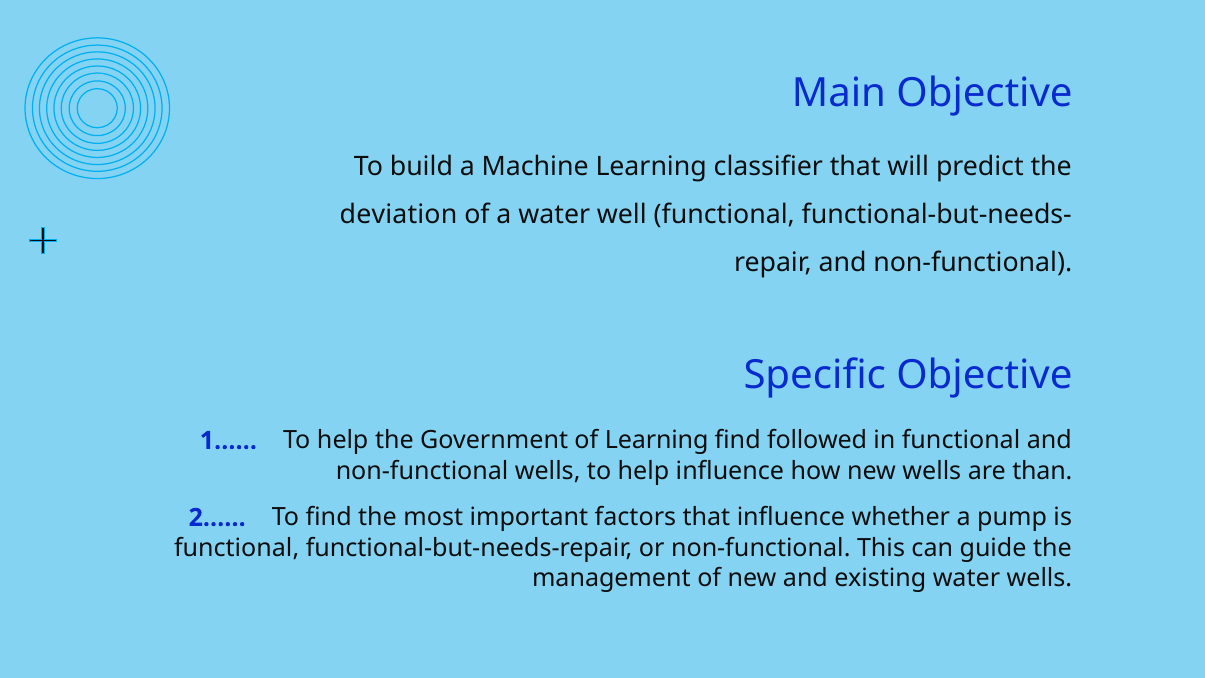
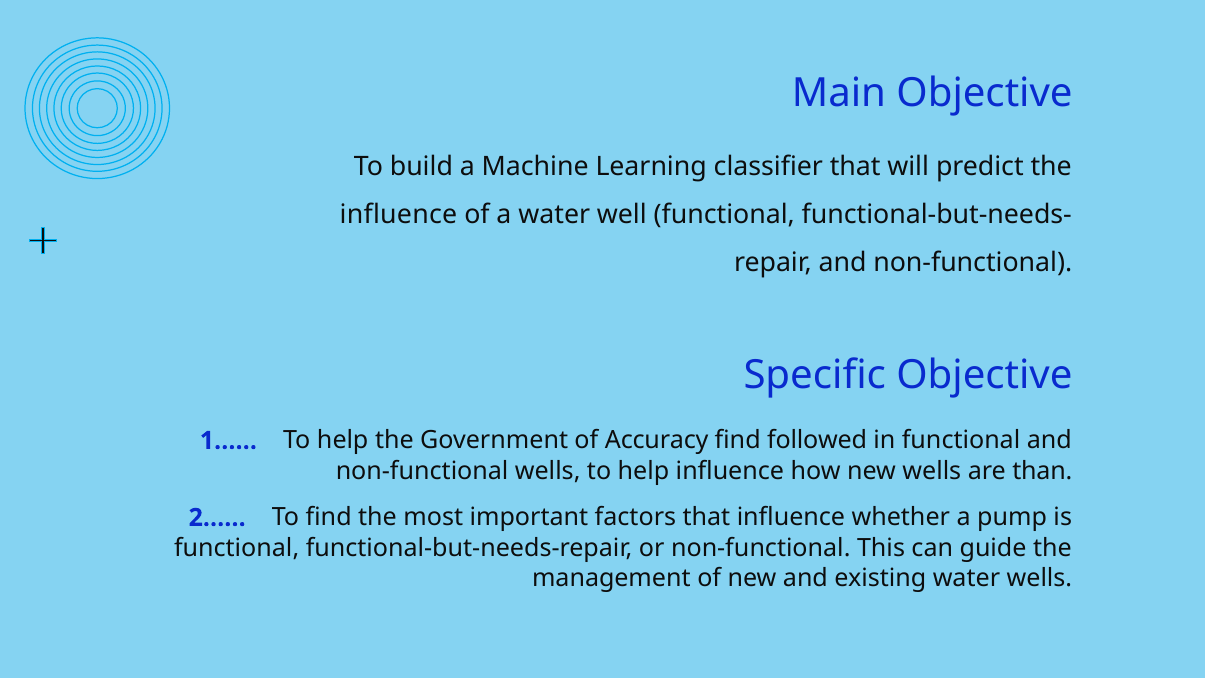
deviation at (398, 215): deviation -> influence
of Learning: Learning -> Accuracy
